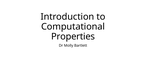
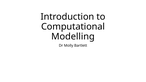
Properties: Properties -> Modelling
